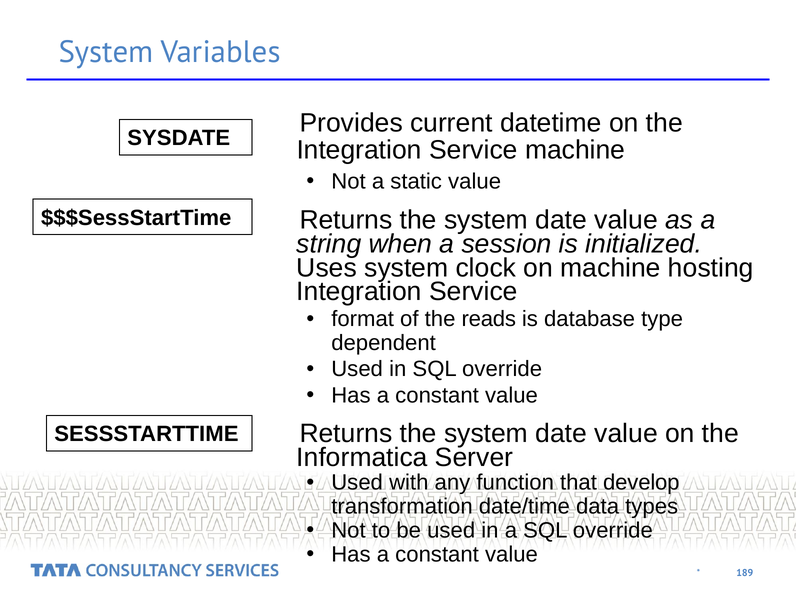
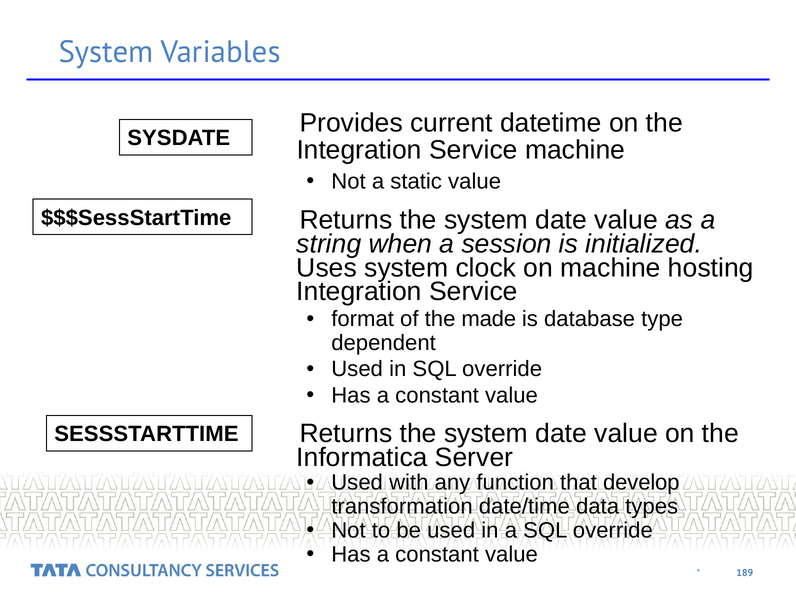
reads: reads -> made
